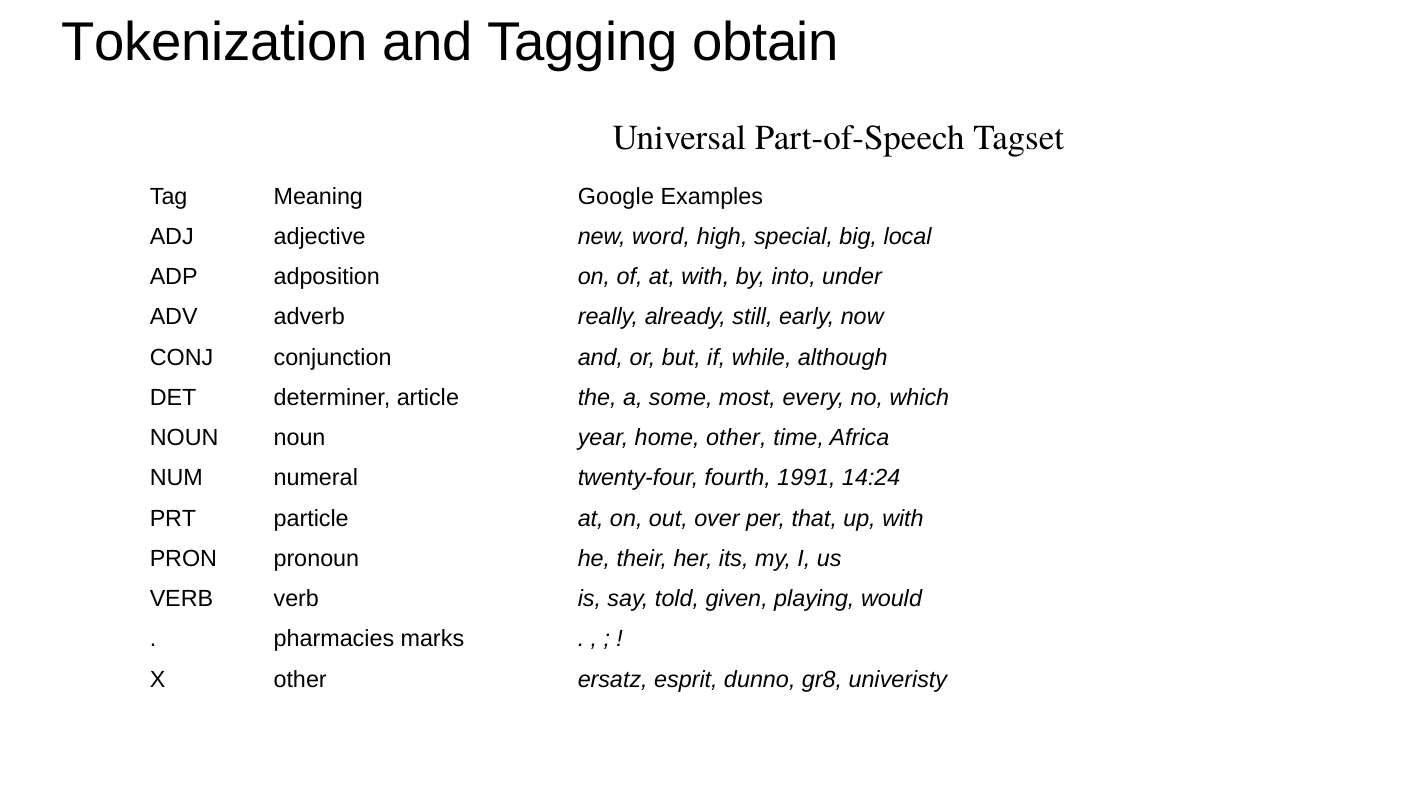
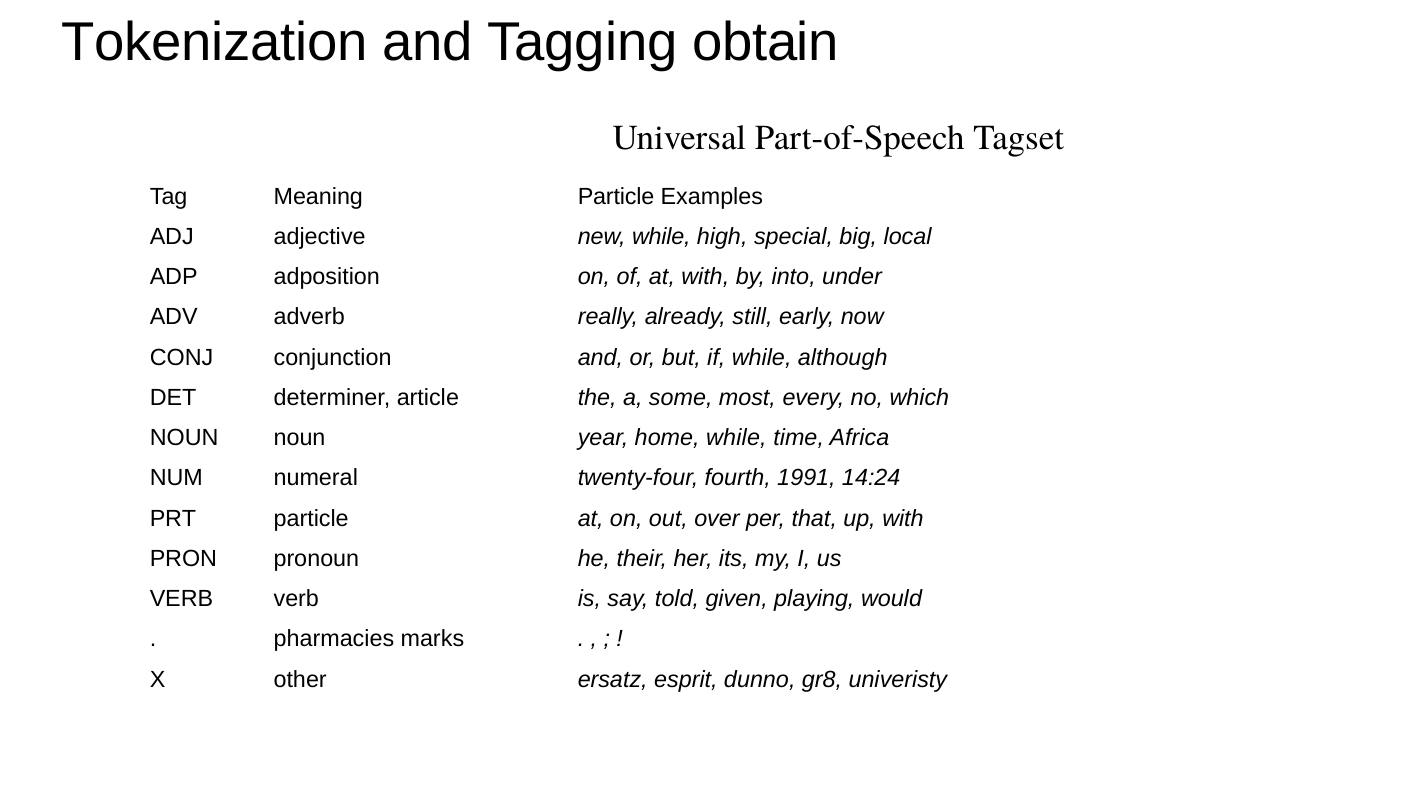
Meaning Google: Google -> Particle
new word: word -> while
home other: other -> while
